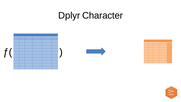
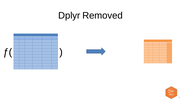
Character: Character -> Removed
